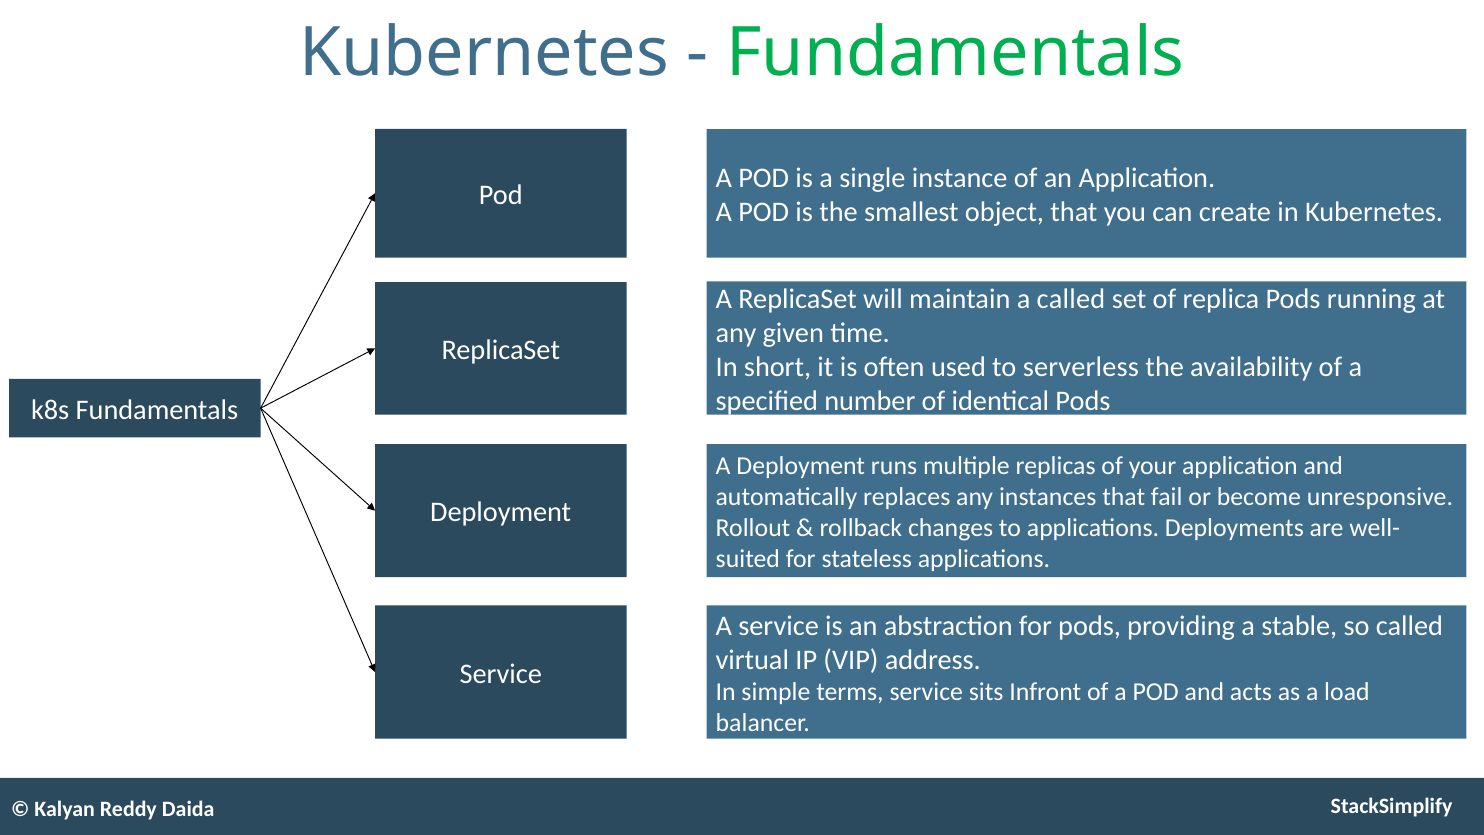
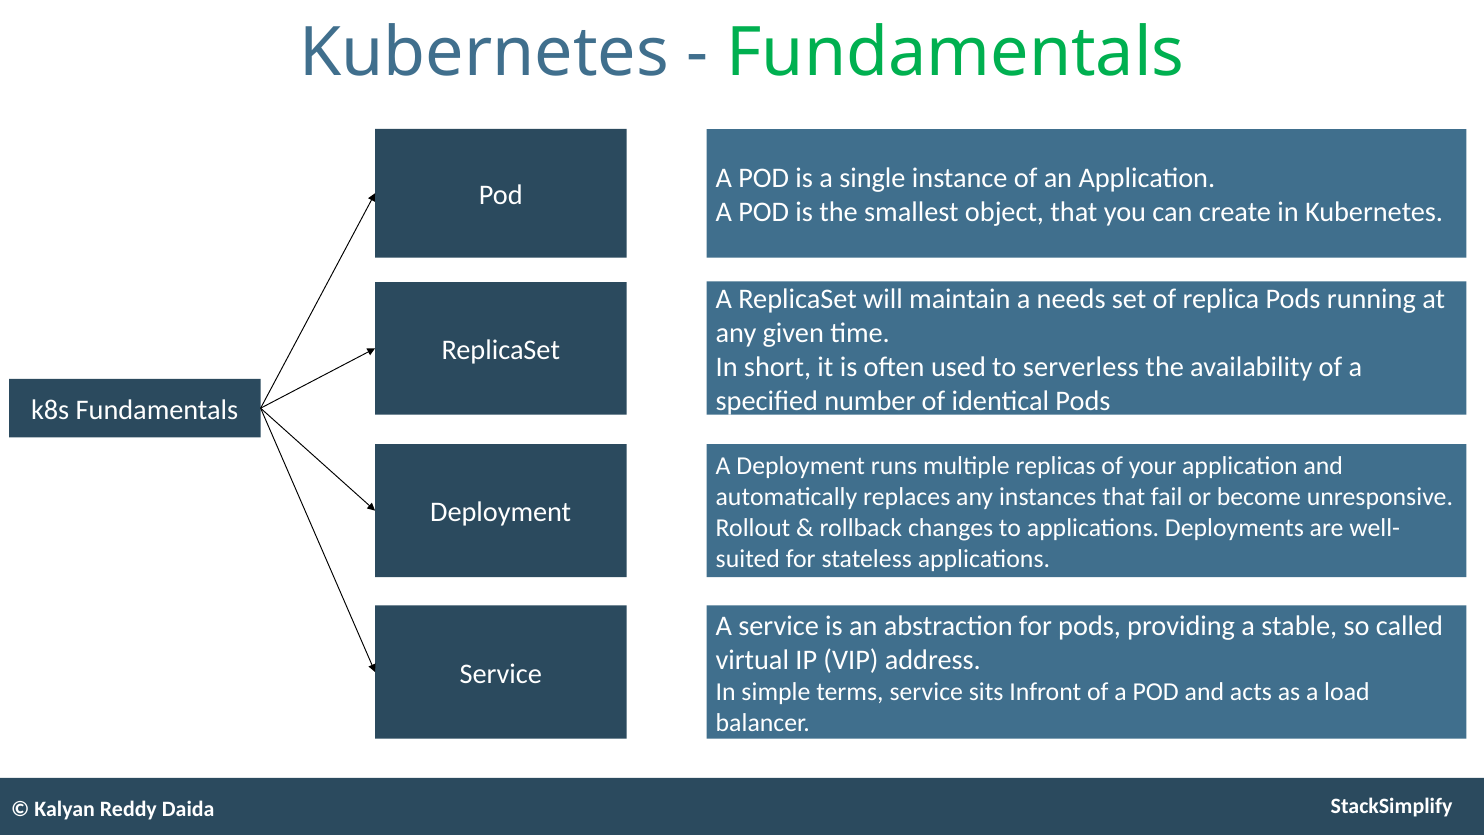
a called: called -> needs
